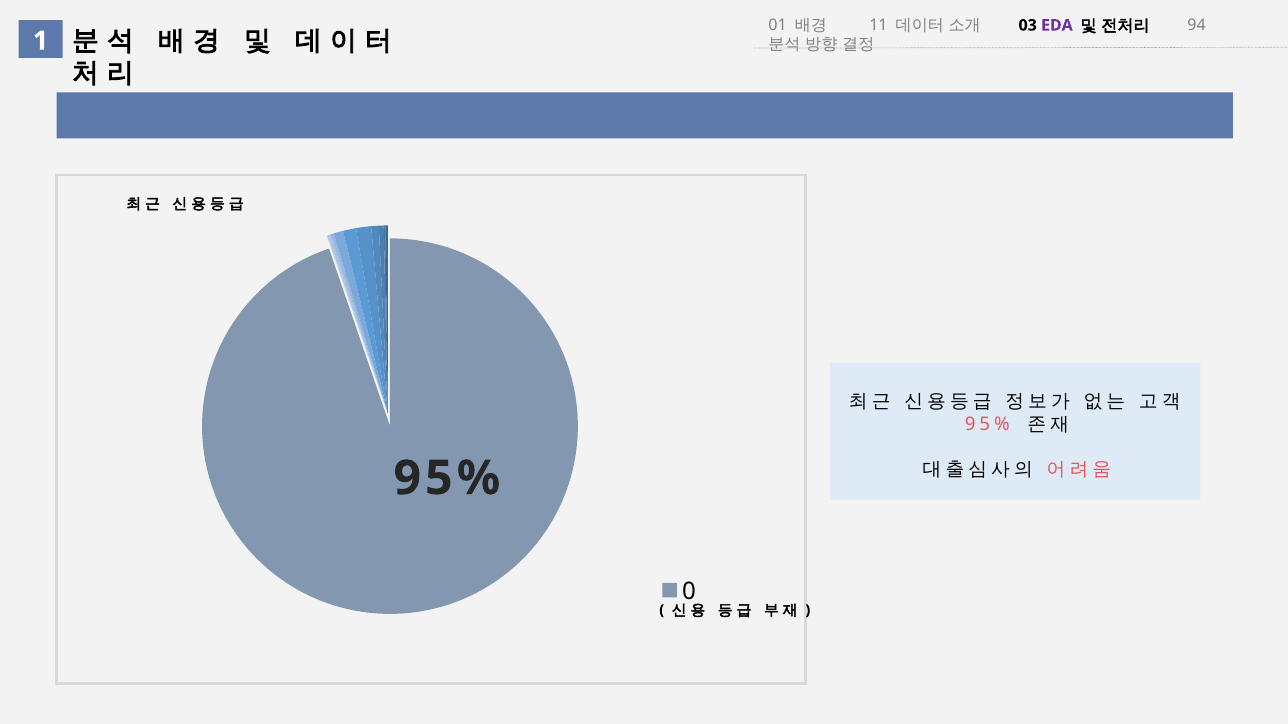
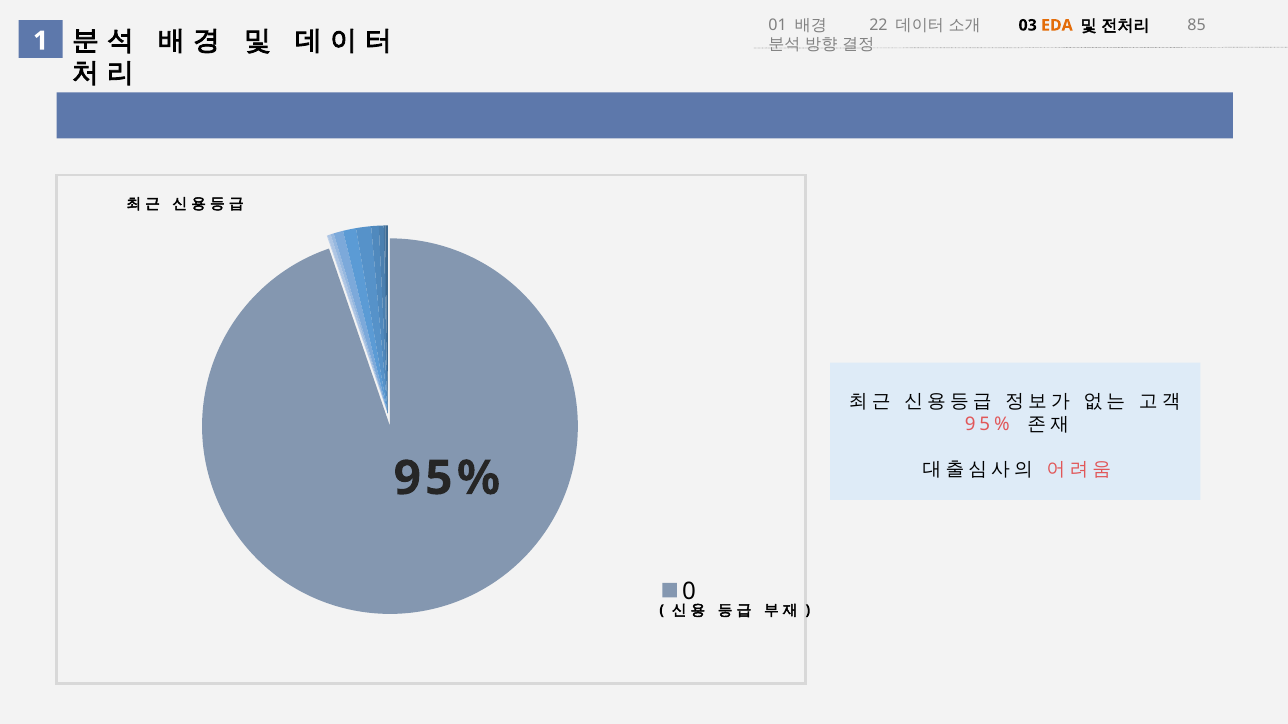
11: 11 -> 22
EDA colour: purple -> orange
94: 94 -> 85
